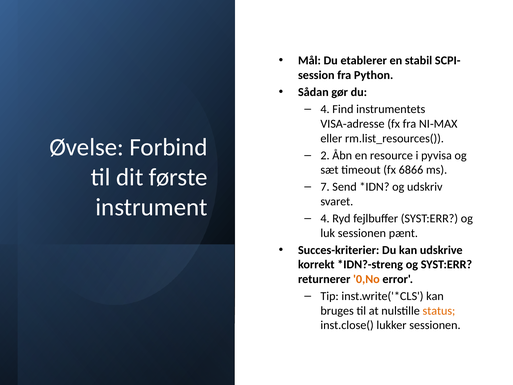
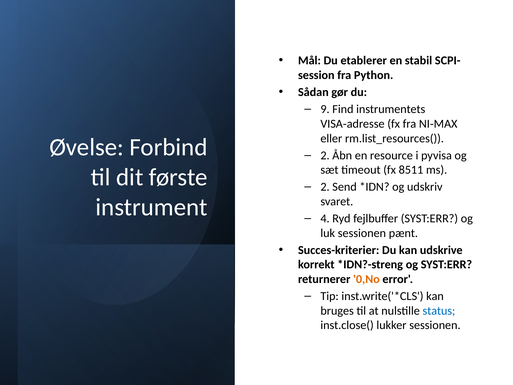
4 at (325, 109): 4 -> 9
6866: 6866 -> 8511
7 at (325, 187): 7 -> 2
status colour: orange -> blue
